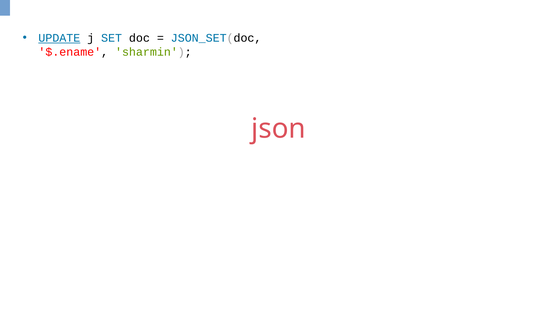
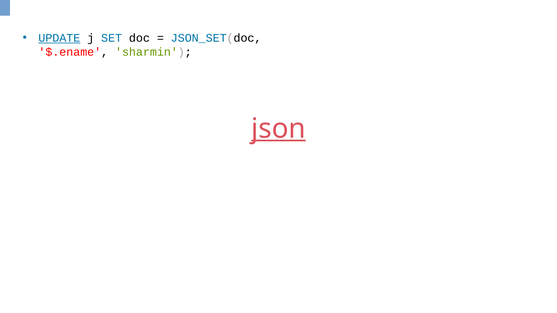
json underline: none -> present
